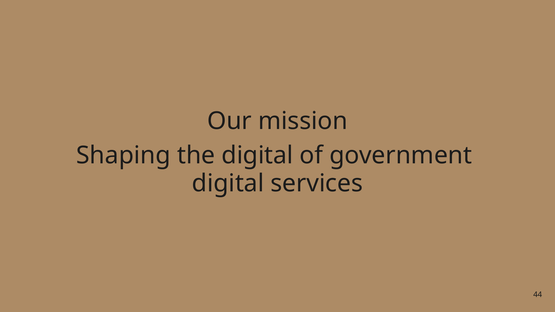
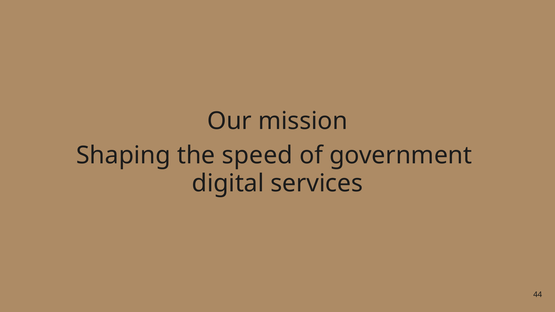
the digital: digital -> speed
